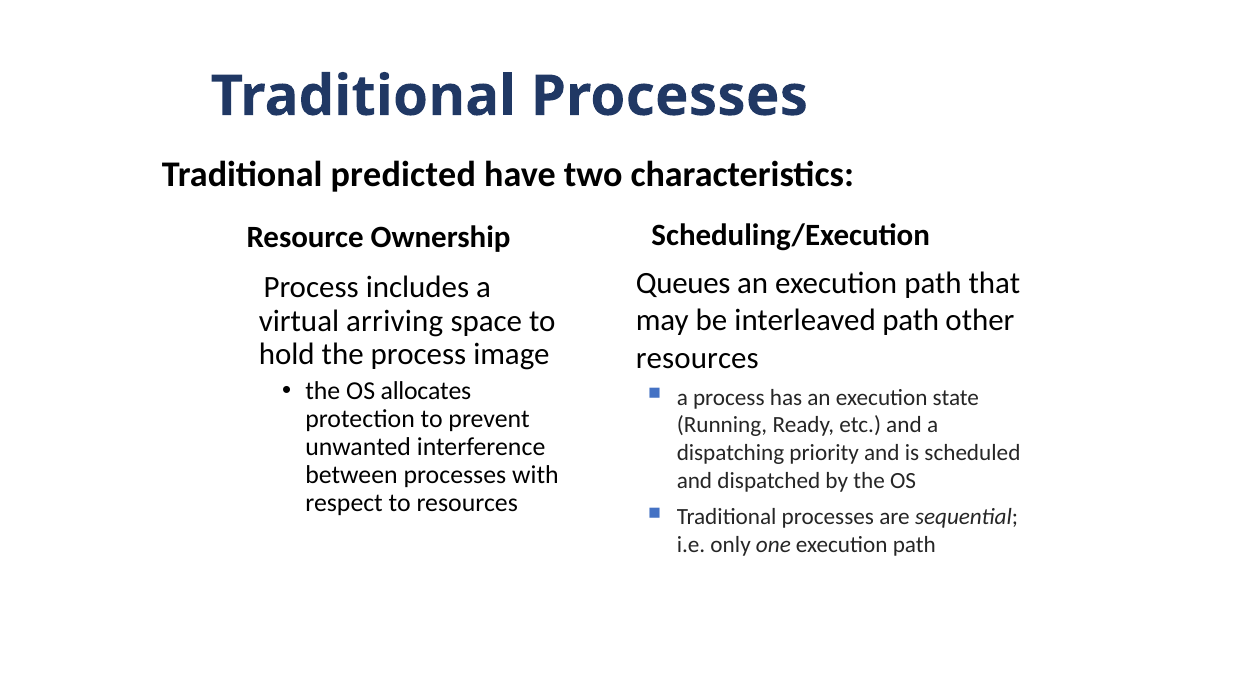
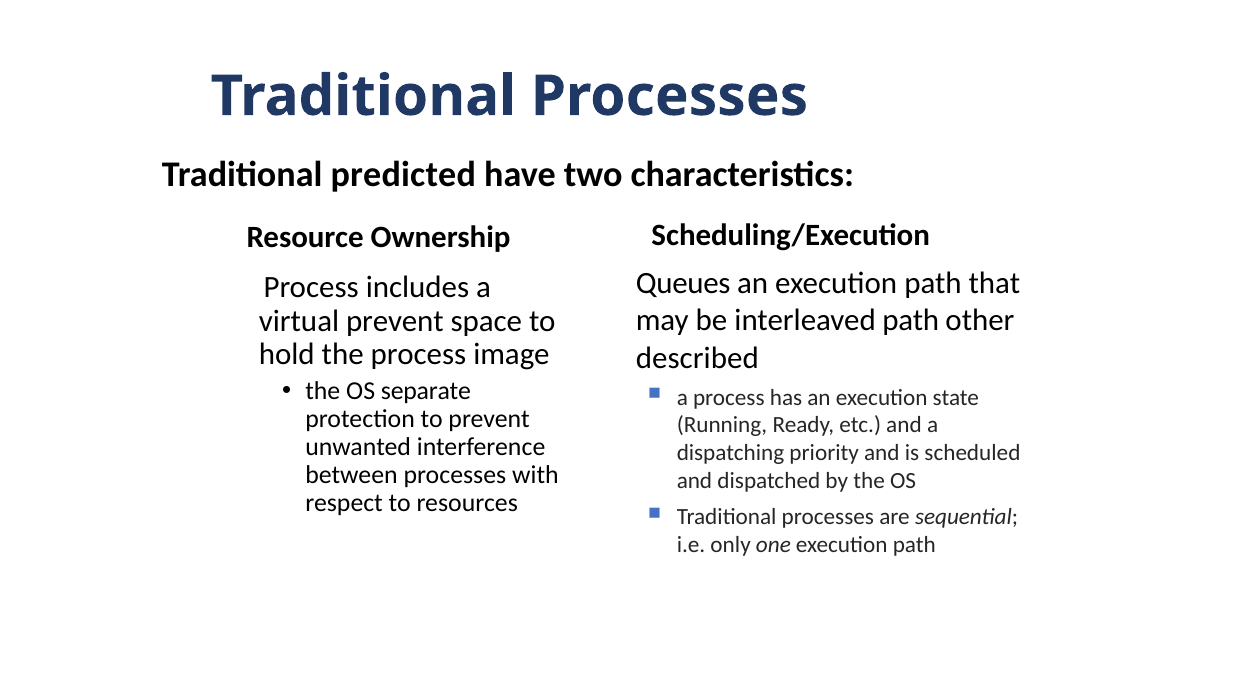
virtual arriving: arriving -> prevent
resources at (697, 358): resources -> described
allocates: allocates -> separate
